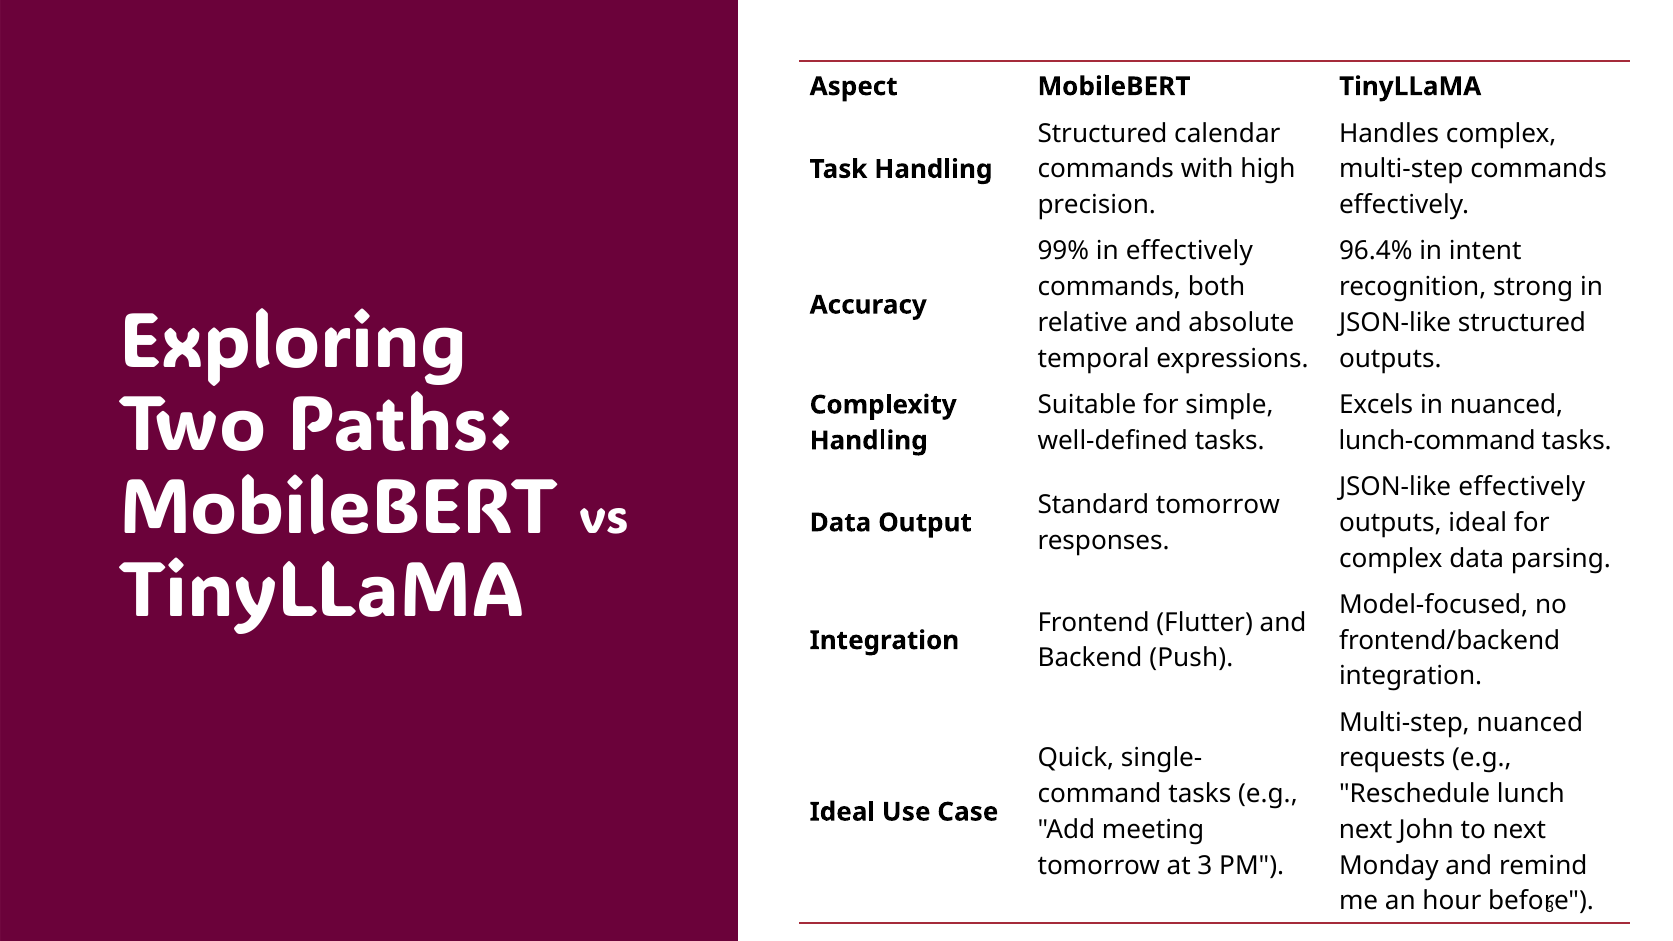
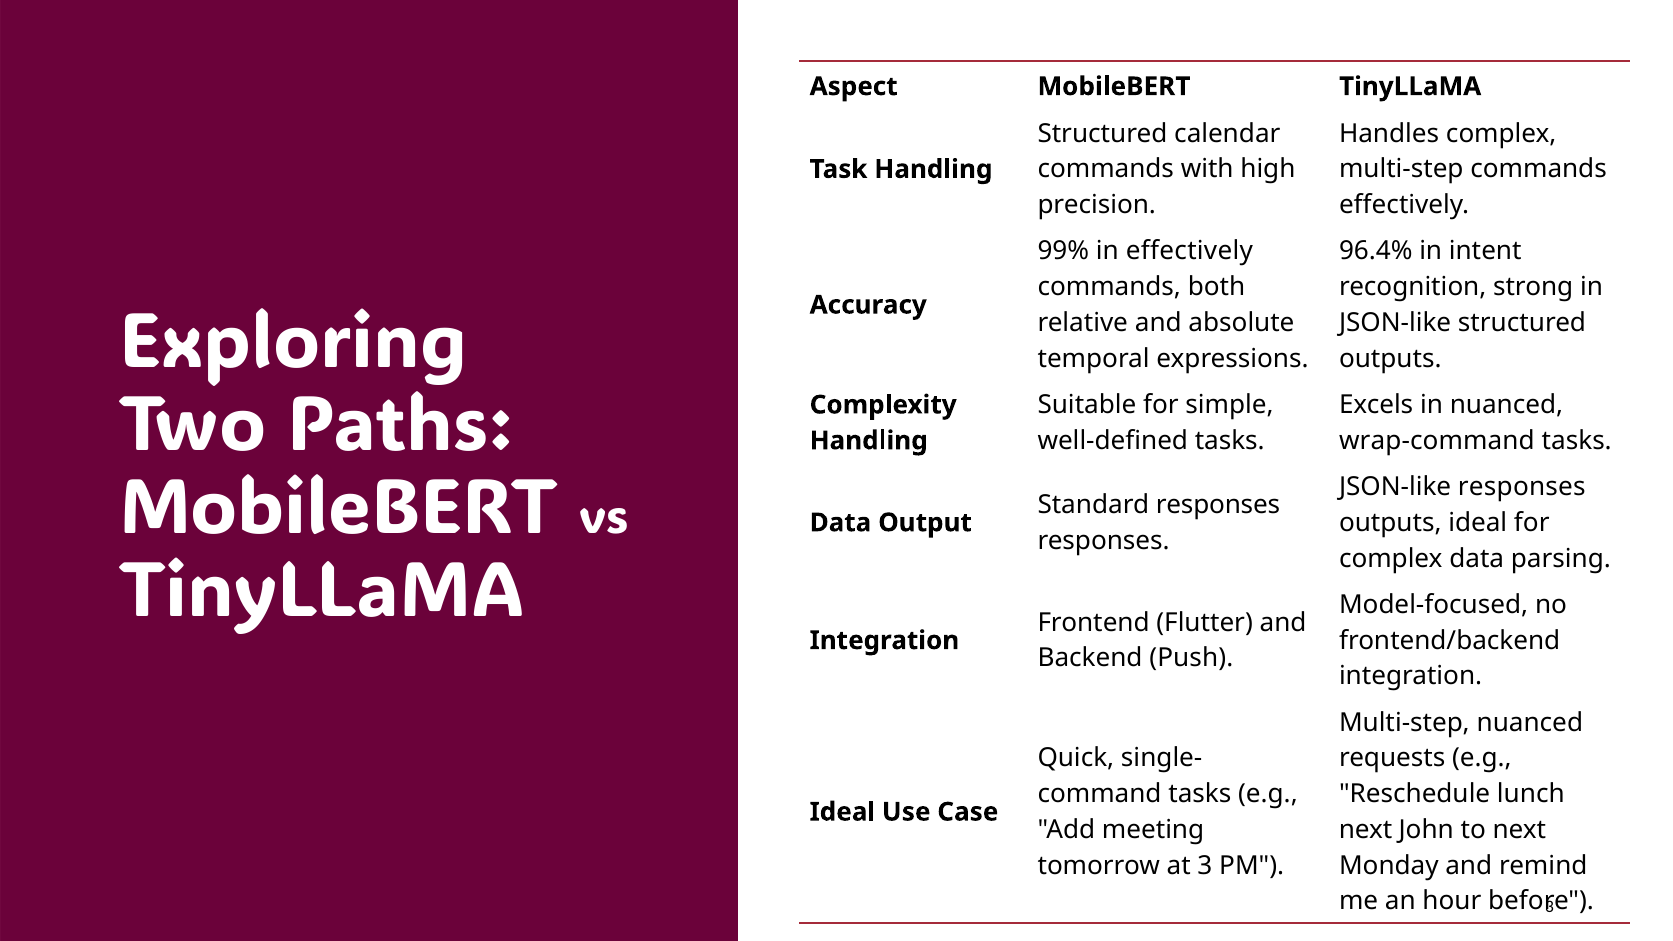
lunch-command: lunch-command -> wrap-command
JSON-like effectively: effectively -> responses
Standard tomorrow: tomorrow -> responses
